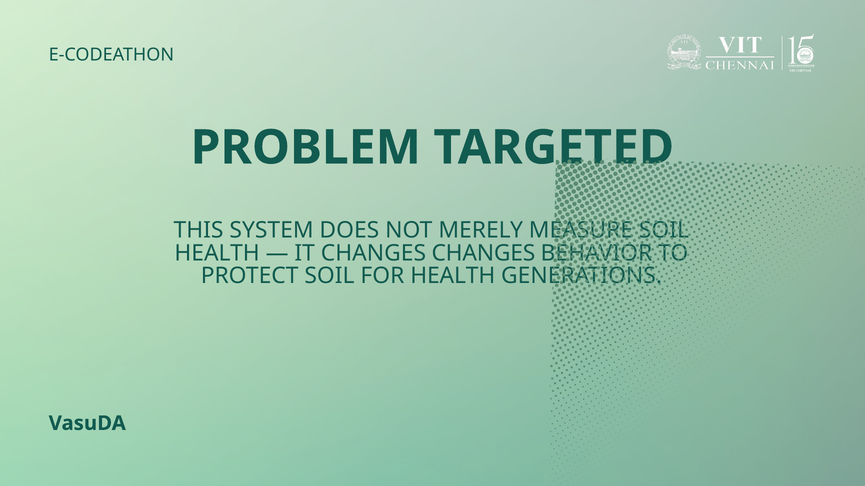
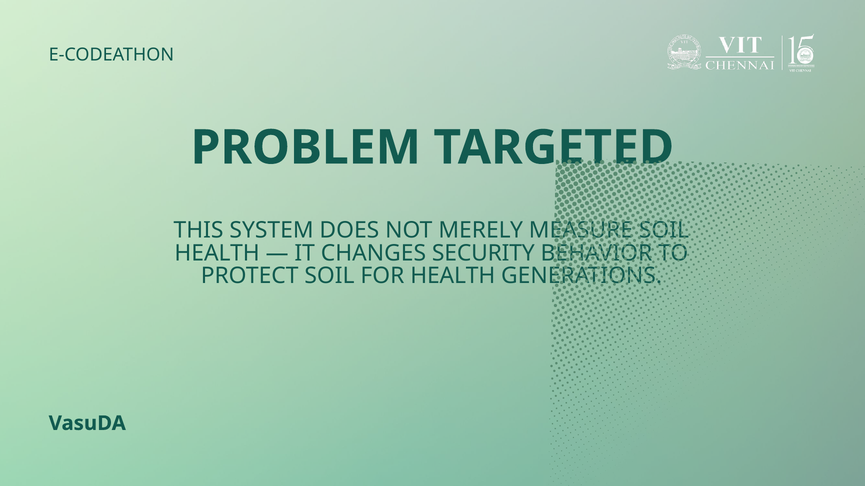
CHANGES CHANGES: CHANGES -> SECURITY
